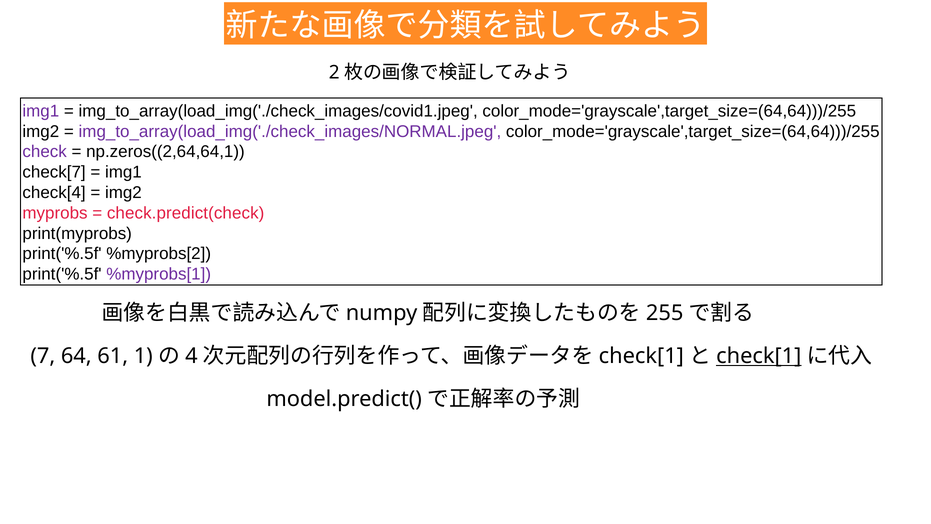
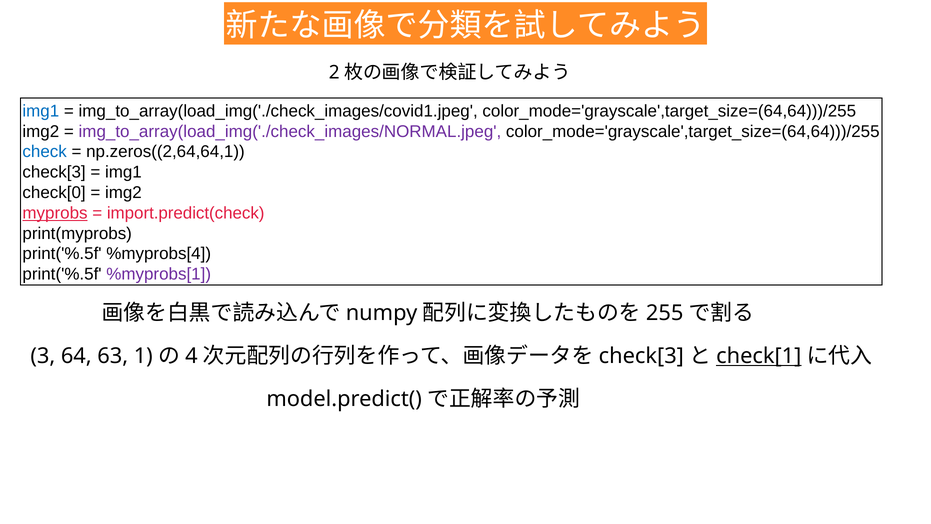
img1 at (41, 111) colour: purple -> blue
check colour: purple -> blue
check[7 at (54, 172): check[7 -> check[3
check[4: check[4 -> check[0
myprobs underline: none -> present
check.predict(check: check.predict(check -> import.predict(check
%myprobs[2: %myprobs[2 -> %myprobs[4
7: 7 -> 3
61: 61 -> 63
check[1 at (641, 356): check[1 -> check[3
